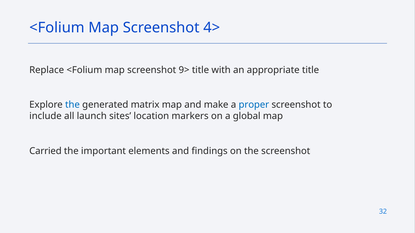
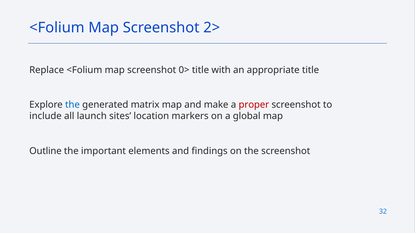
4>: 4> -> 2>
9>: 9> -> 0>
proper colour: blue -> red
Carried: Carried -> Outline
